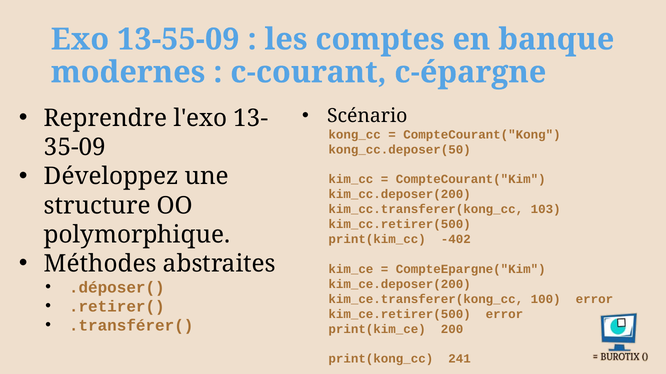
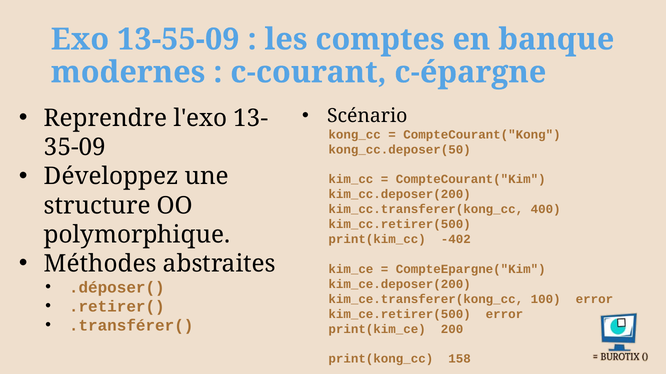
103: 103 -> 400
241: 241 -> 158
